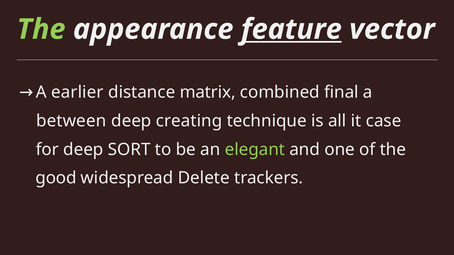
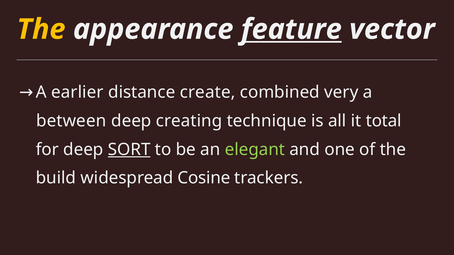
The at (41, 29) colour: light green -> yellow
matrix: matrix -> create
final: final -> very
case: case -> total
SORT underline: none -> present
good: good -> build
Delete: Delete -> Cosine
